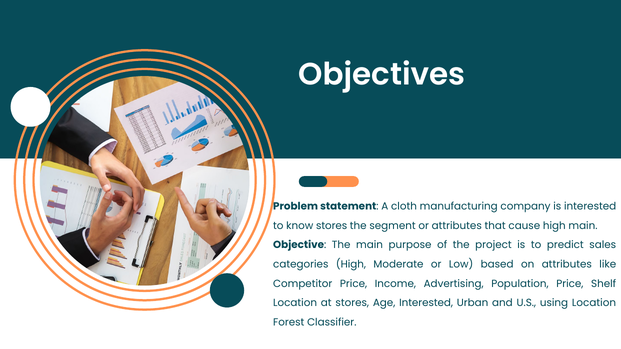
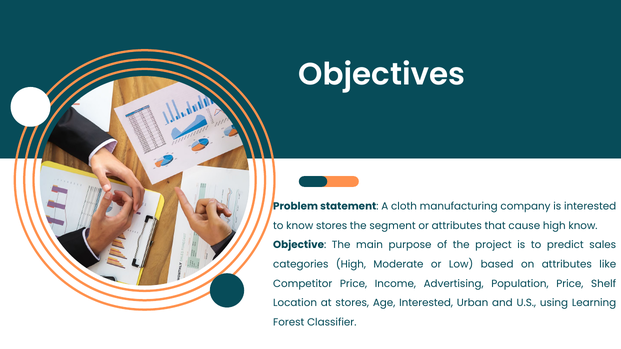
high main: main -> know
using Location: Location -> Learning
